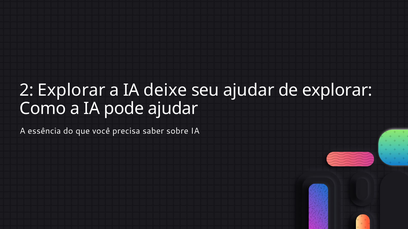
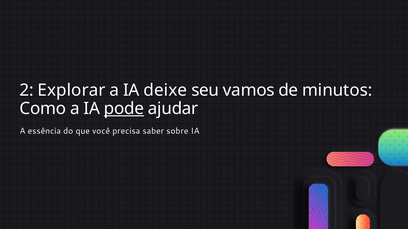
seu ajudar: ajudar -> vamos
de explorar: explorar -> minutos
pode underline: none -> present
